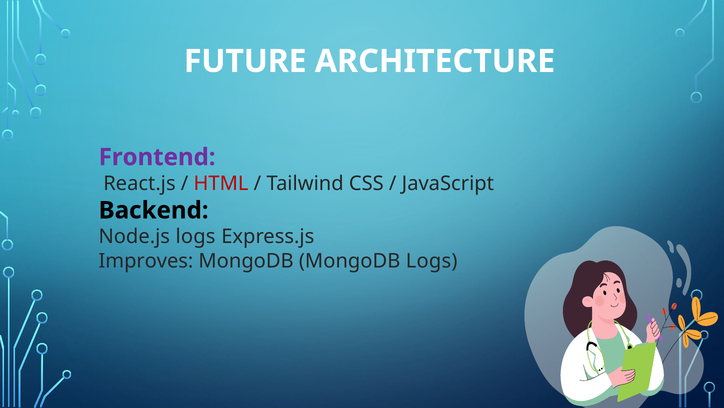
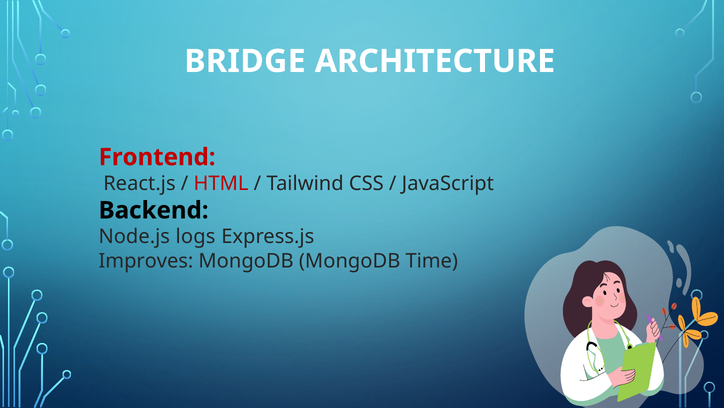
FUTURE: FUTURE -> BRIDGE
Frontend colour: purple -> red
MongoDB Logs: Logs -> Time
